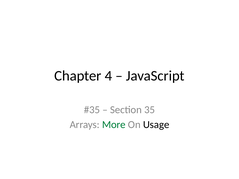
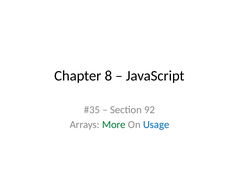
4: 4 -> 8
35: 35 -> 92
Usage colour: black -> blue
